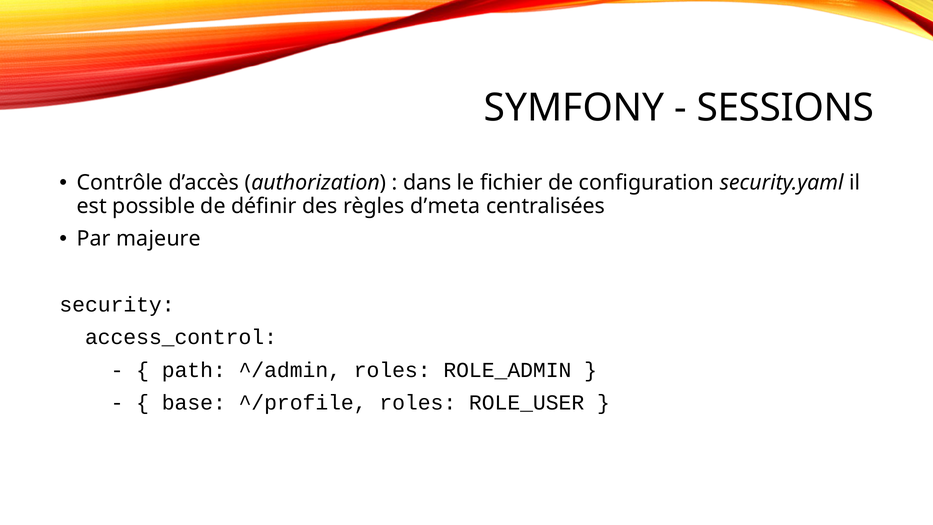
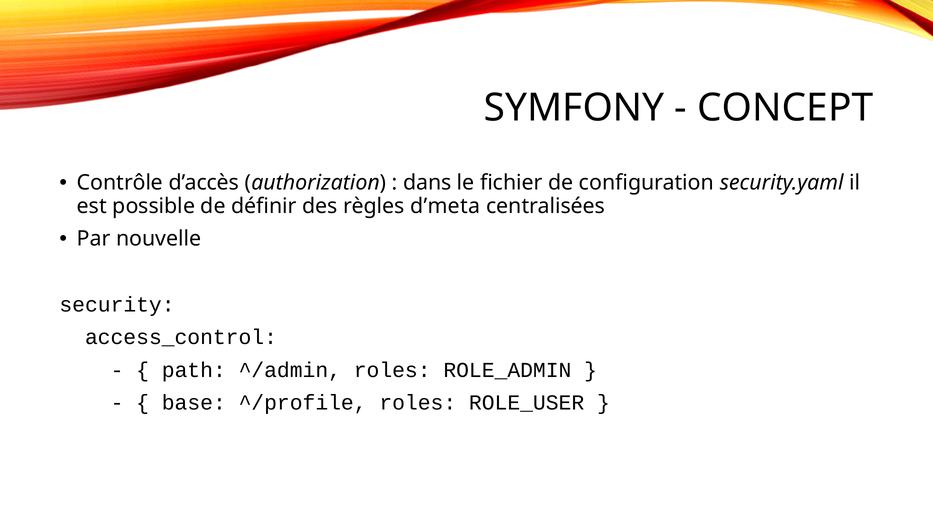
SESSIONS: SESSIONS -> CONCEPT
majeure: majeure -> nouvelle
